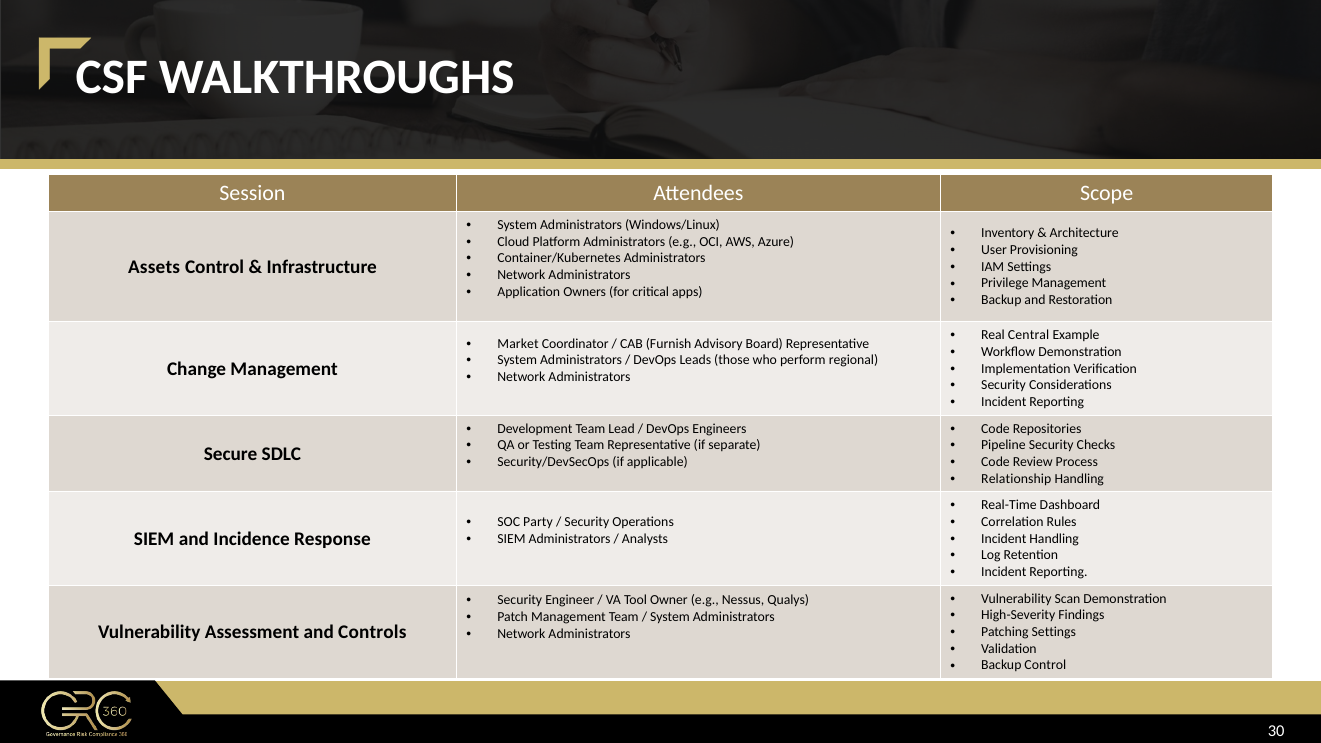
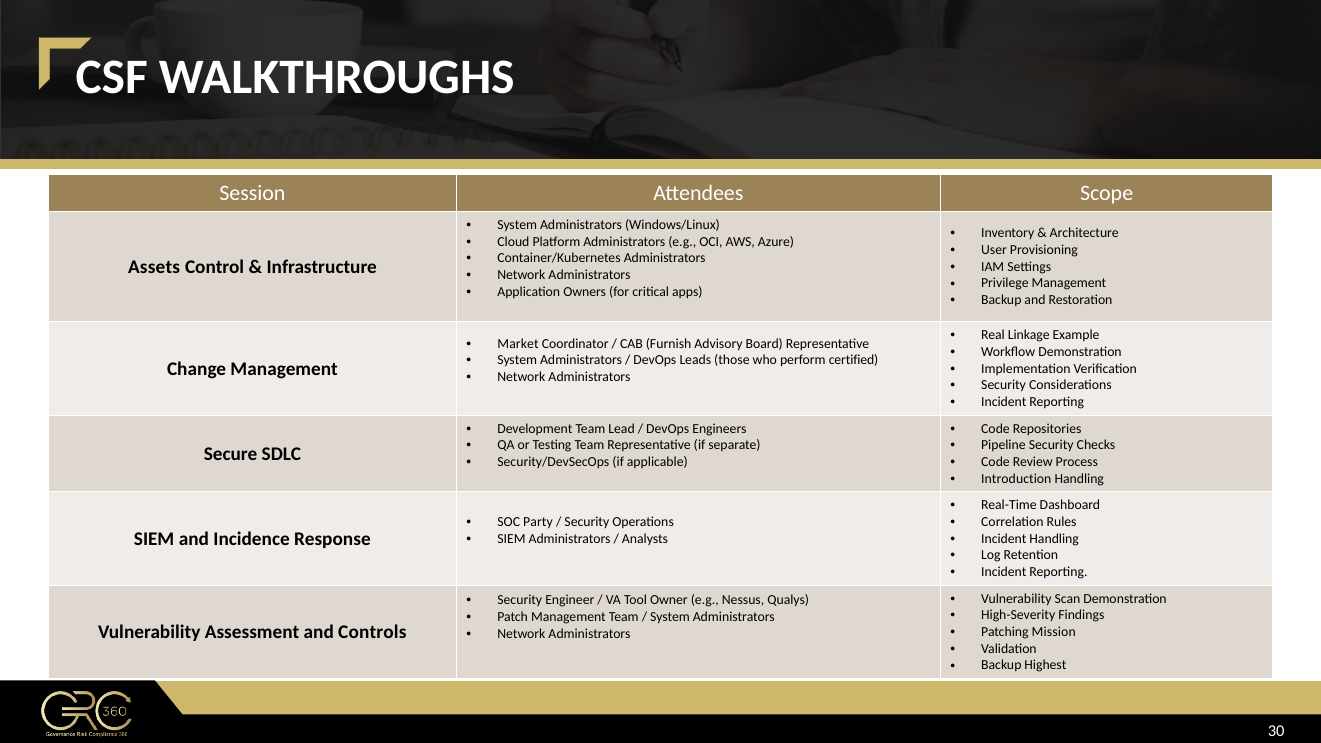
Central: Central -> Linkage
regional: regional -> certified
Relationship: Relationship -> Introduction
Patching Settings: Settings -> Mission
Backup Control: Control -> Highest
